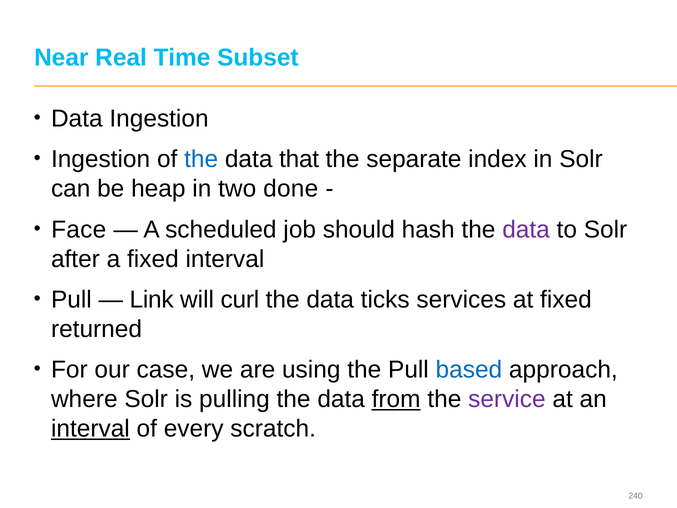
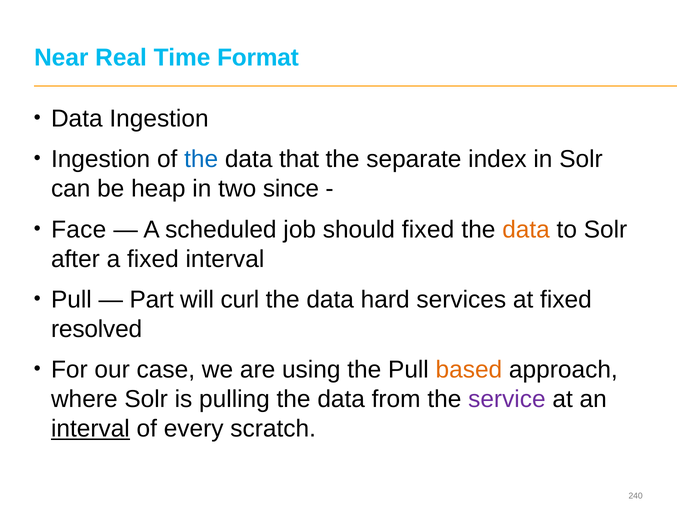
Subset: Subset -> Format
done: done -> since
should hash: hash -> fixed
data at (526, 229) colour: purple -> orange
Link: Link -> Part
ticks: ticks -> hard
returned: returned -> resolved
based colour: blue -> orange
from underline: present -> none
